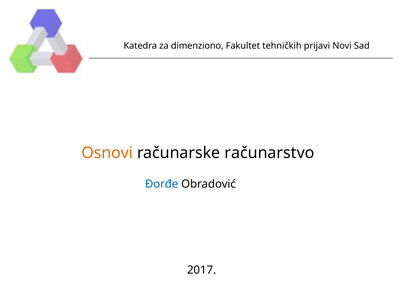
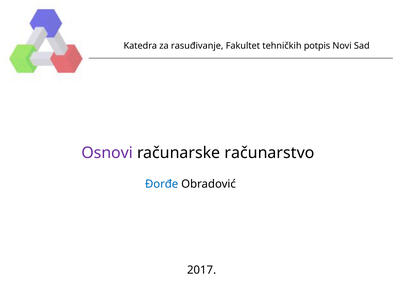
dimenziono: dimenziono -> rasuđivanje
prijavi: prijavi -> potpis
Osnovi colour: orange -> purple
